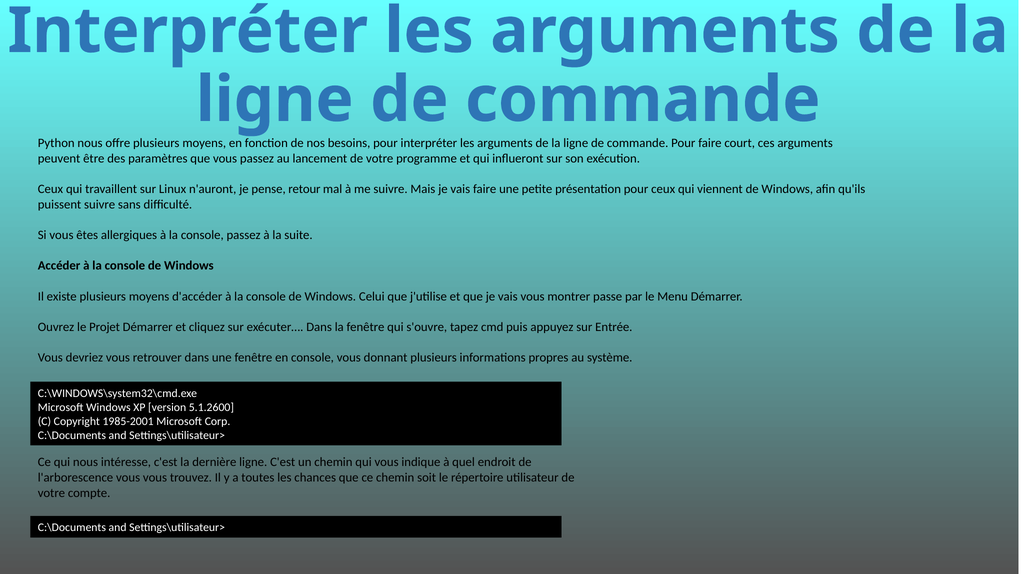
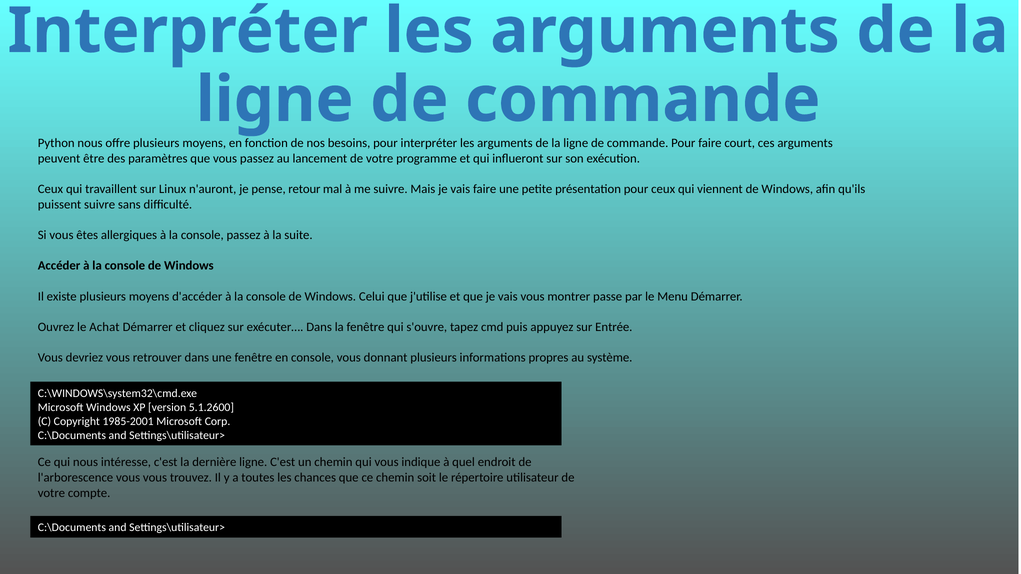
Projet: Projet -> Achat
